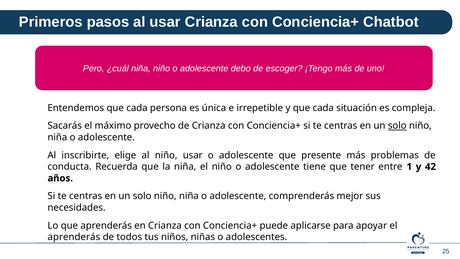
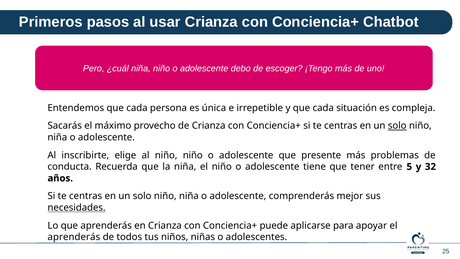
niño usar: usar -> niño
1: 1 -> 5
42: 42 -> 32
necesidades underline: none -> present
